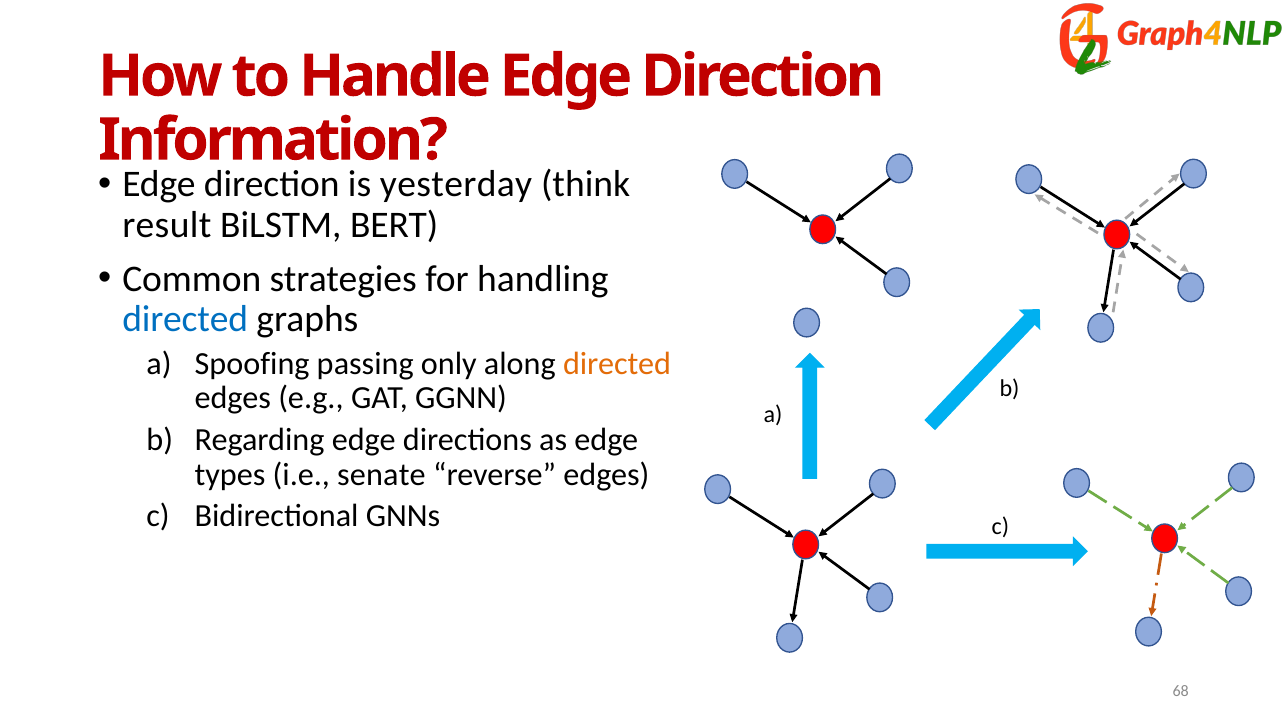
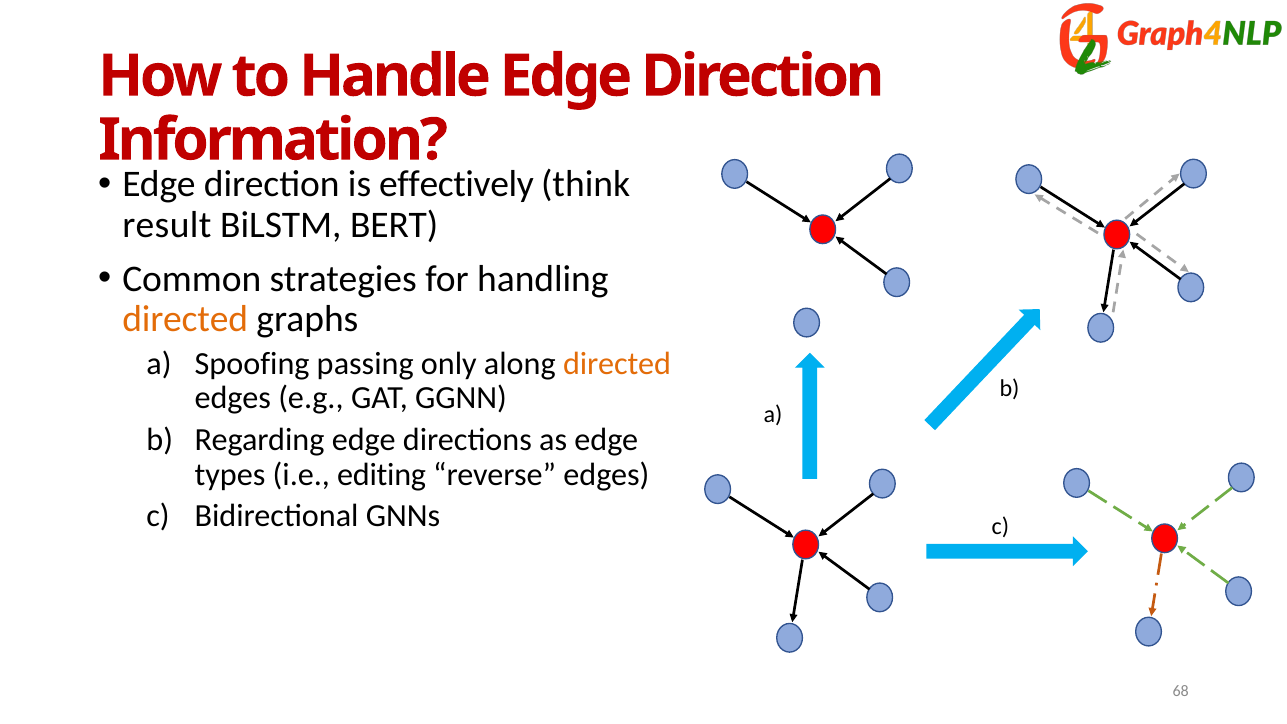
yesterday: yesterday -> effectively
directed at (185, 319) colour: blue -> orange
senate: senate -> editing
